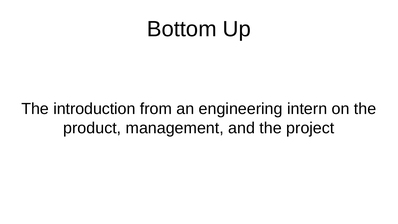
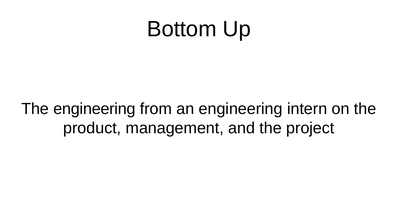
The introduction: introduction -> engineering
